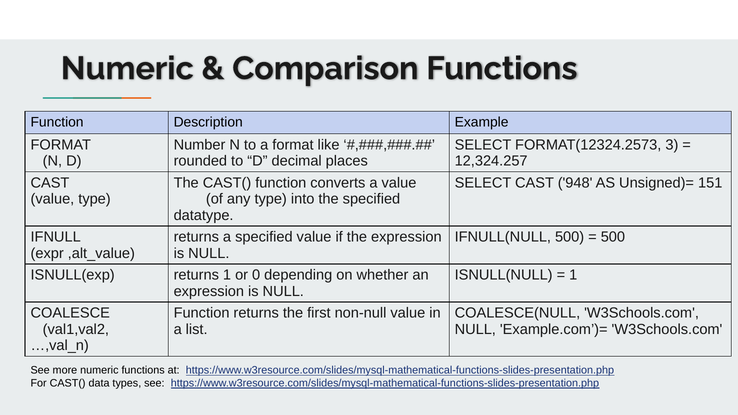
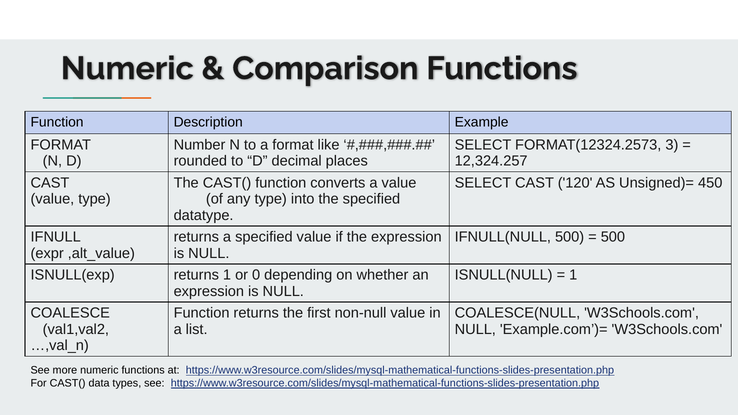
948: 948 -> 120
151: 151 -> 450
